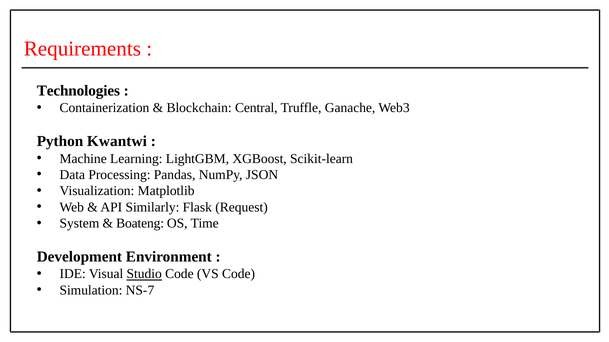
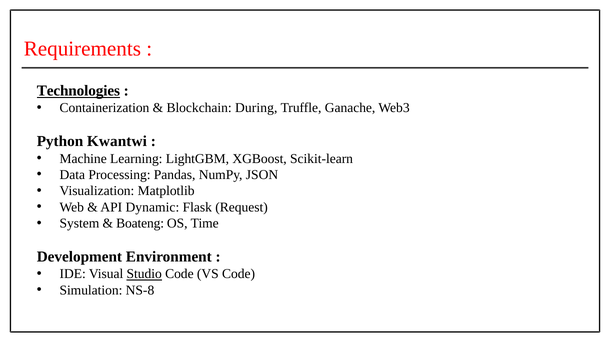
Technologies underline: none -> present
Central: Central -> During
Similarly: Similarly -> Dynamic
NS-7: NS-7 -> NS-8
